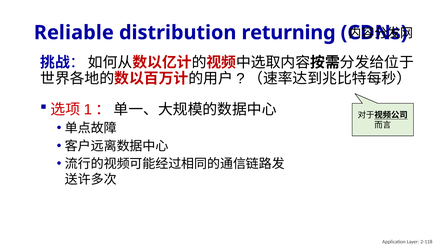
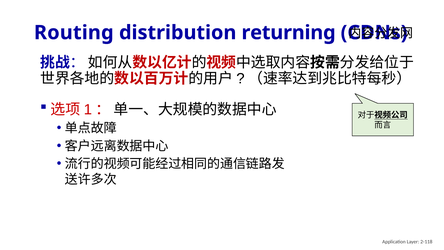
Reliable: Reliable -> Routing
